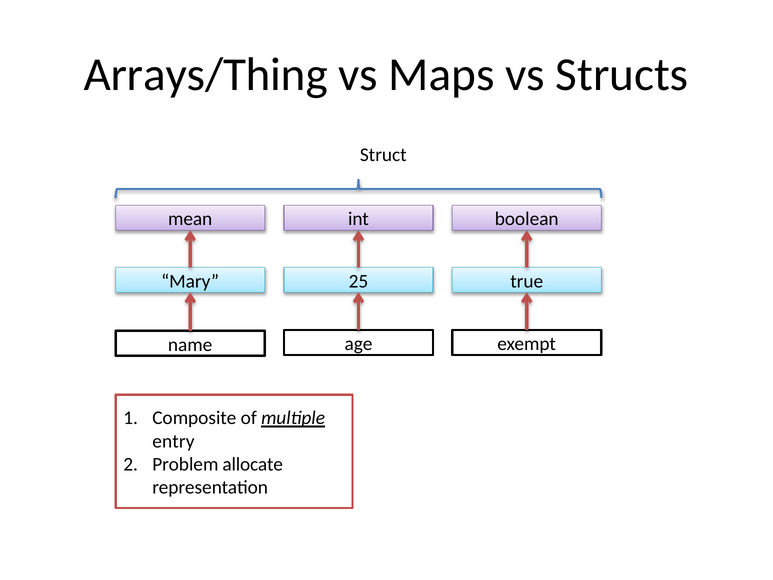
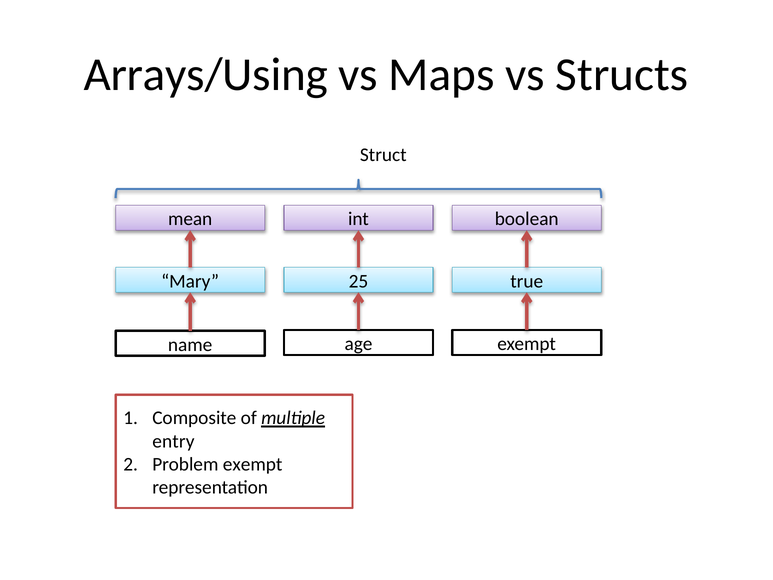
Arrays/Thing: Arrays/Thing -> Arrays/Using
Problem allocate: allocate -> exempt
